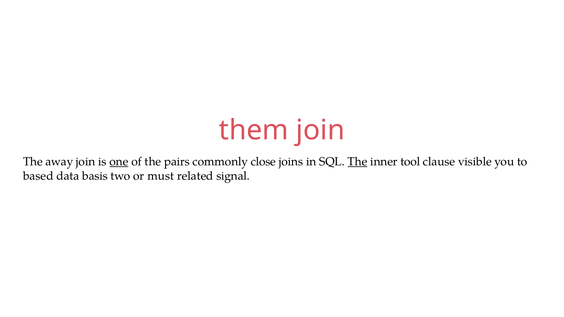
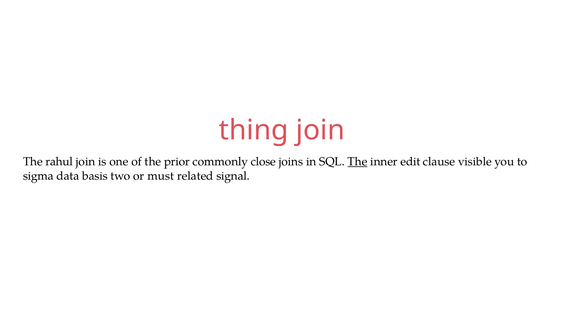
them: them -> thing
away: away -> rahul
one underline: present -> none
pairs: pairs -> prior
tool: tool -> edit
based: based -> sigma
